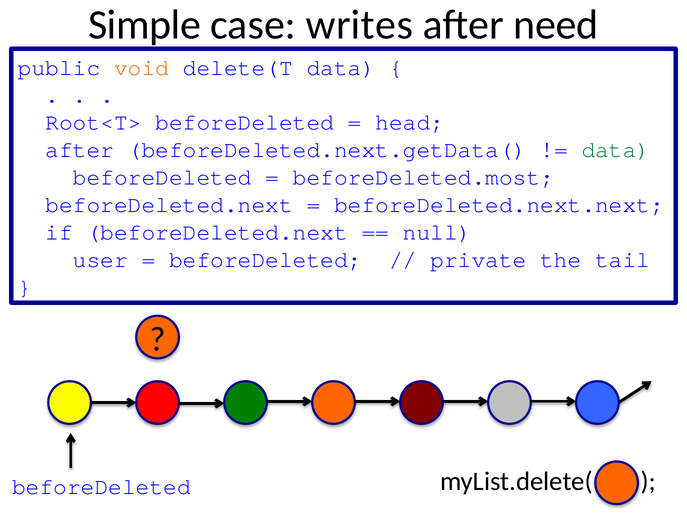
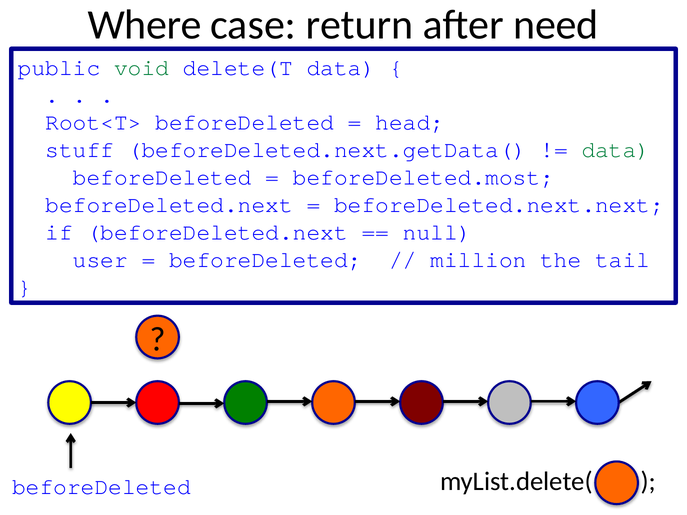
Simple: Simple -> Where
writes: writes -> return
void colour: orange -> green
after at (80, 150): after -> stuff
private: private -> million
